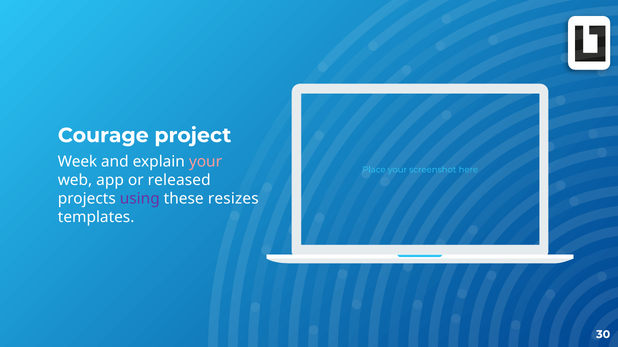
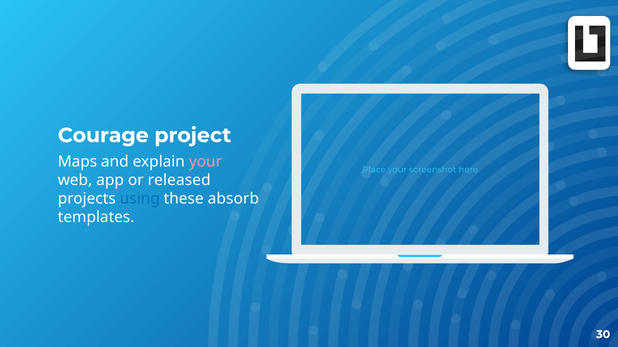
Week: Week -> Maps
using colour: purple -> blue
resizes: resizes -> absorb
